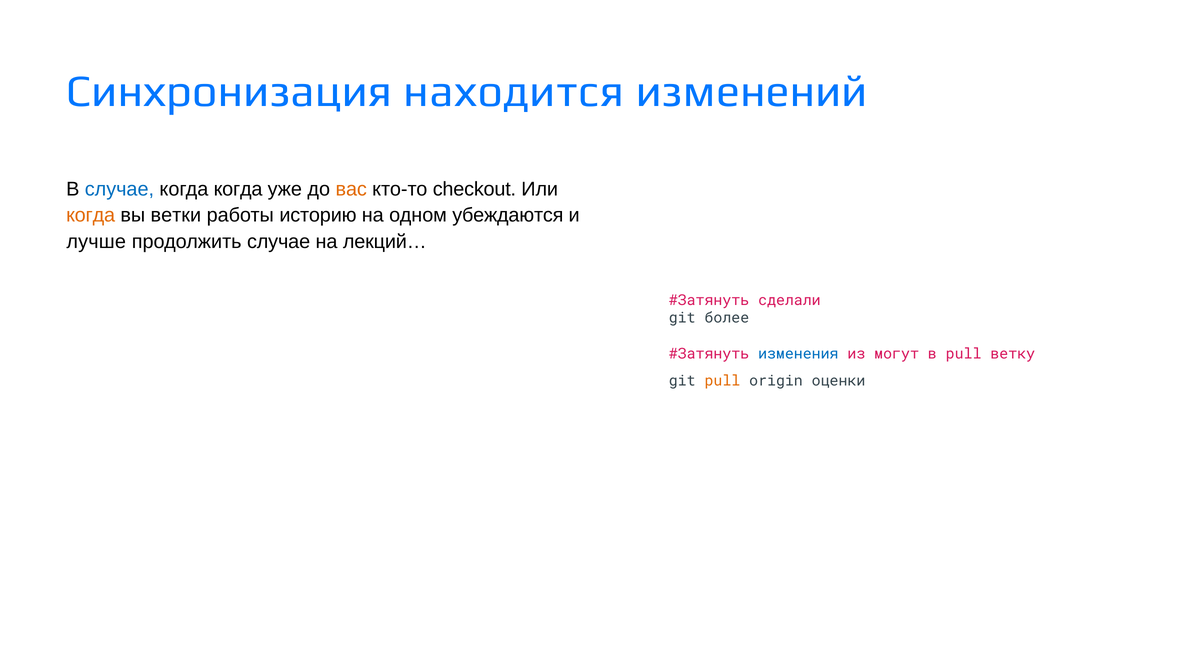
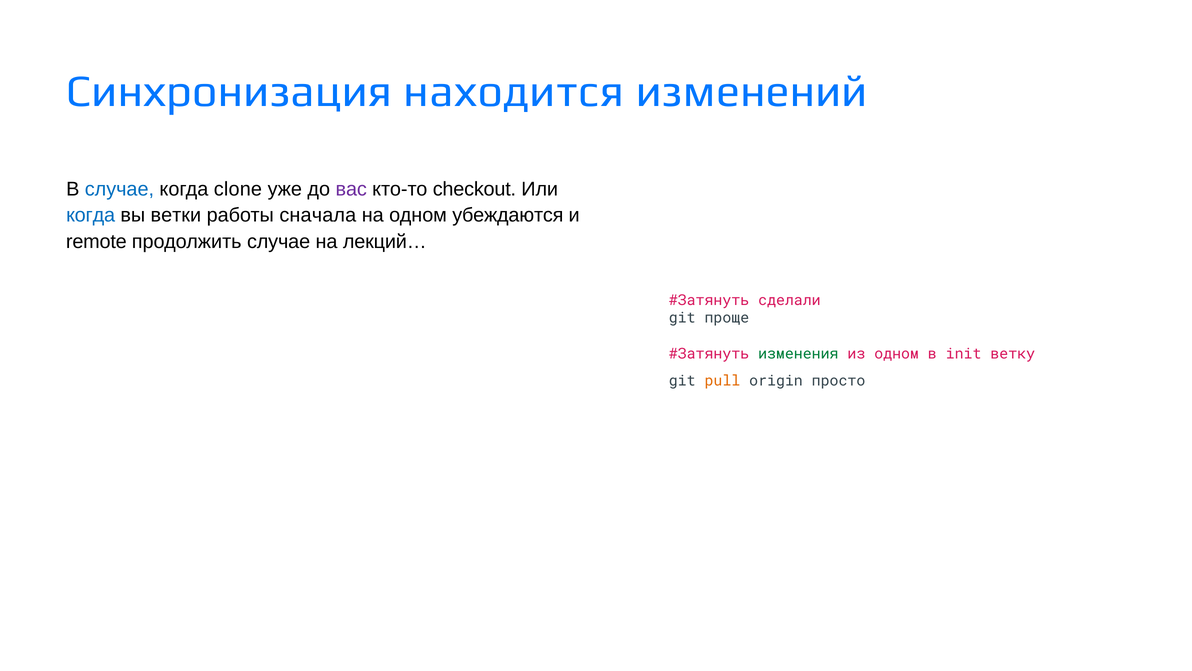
когда когда: когда -> clone
вас colour: orange -> purple
когда at (91, 215) colour: orange -> blue
историю: историю -> сначала
лучше: лучше -> remote
более: более -> проще
изменения colour: blue -> green
из могут: могут -> одном
в pull: pull -> init
оценки: оценки -> просто
